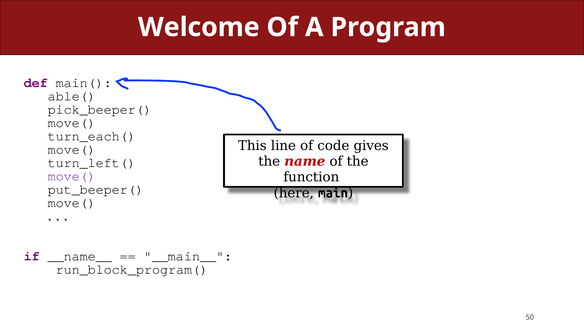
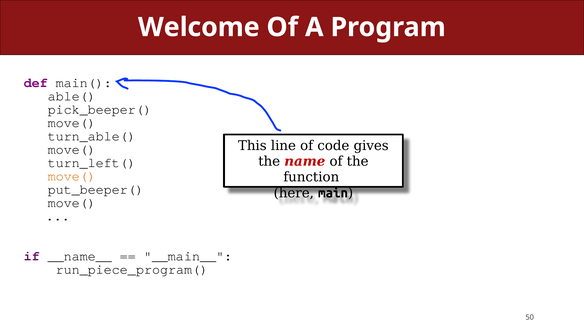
turn_each(: turn_each( -> turn_able(
move( at (72, 176) colour: purple -> orange
run_block_program(: run_block_program( -> run_piece_program(
